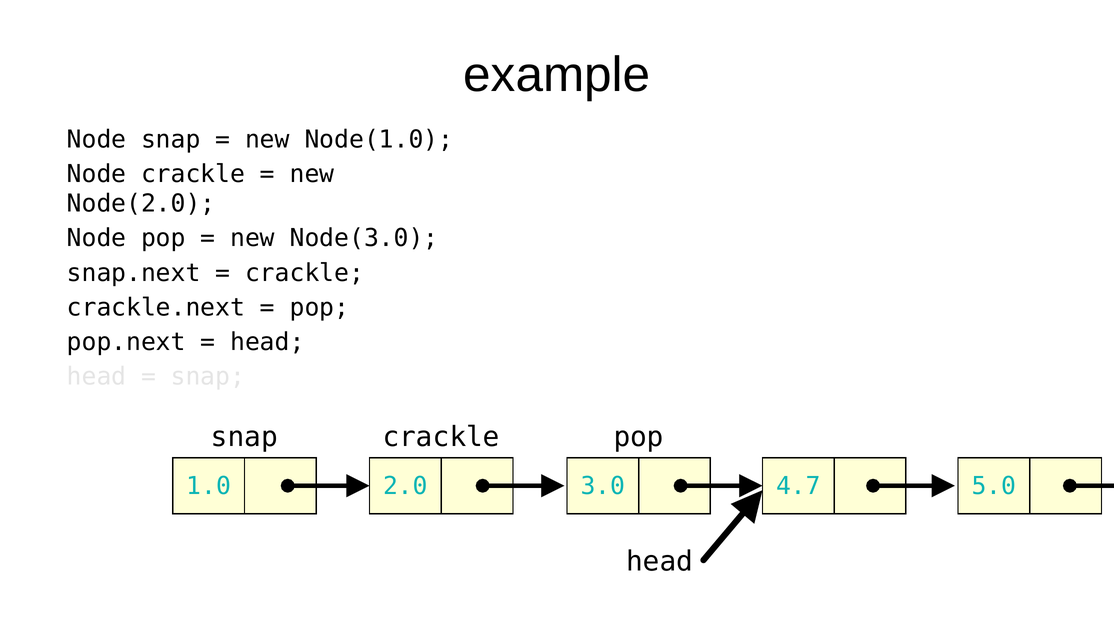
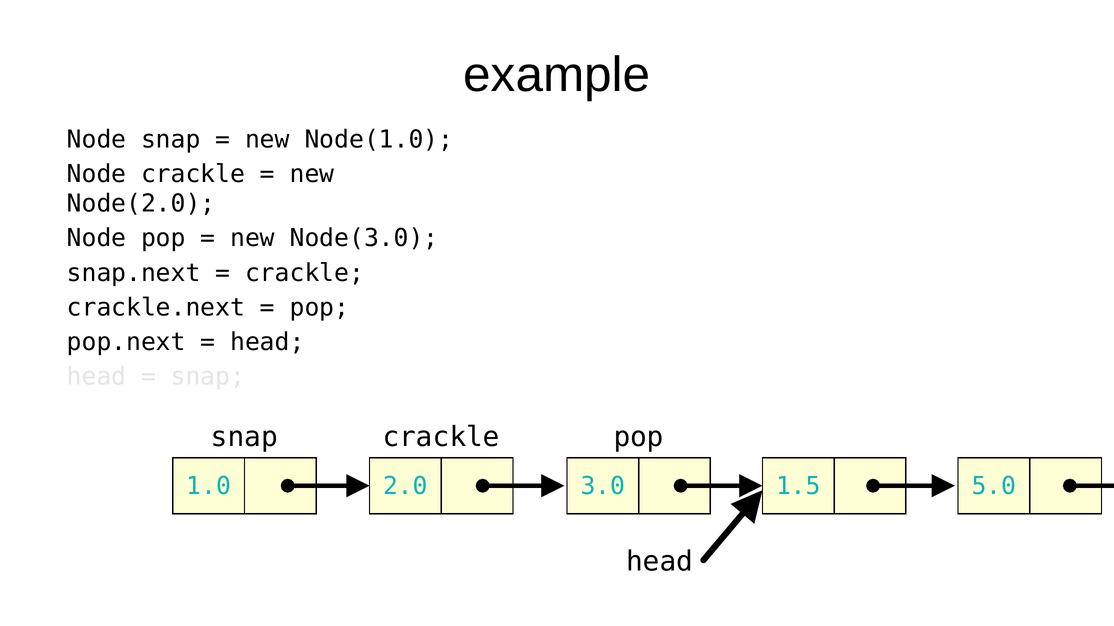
4.7: 4.7 -> 1.5
